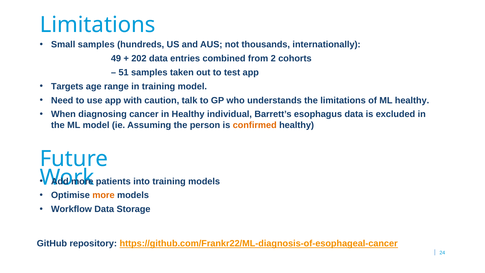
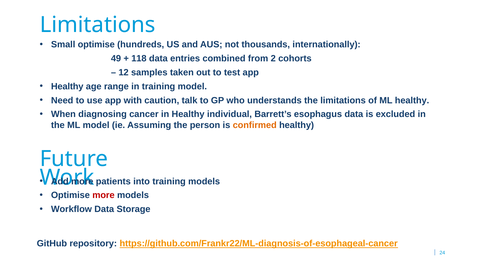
Small samples: samples -> optimise
202: 202 -> 118
51: 51 -> 12
Targets at (67, 86): Targets -> Healthy
more at (103, 195) colour: orange -> red
